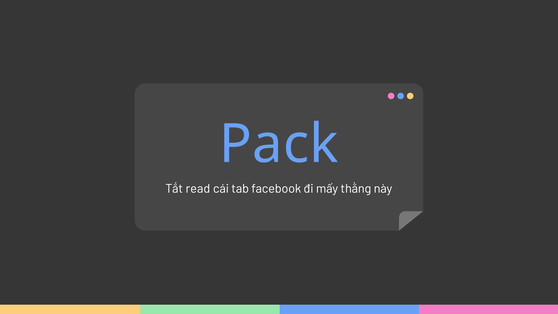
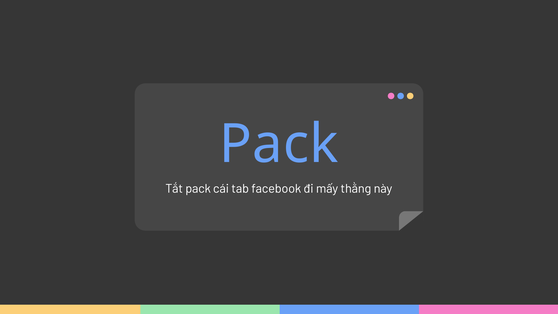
Tắt read: read -> pack
